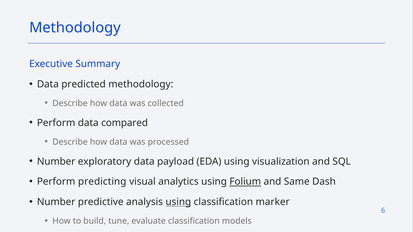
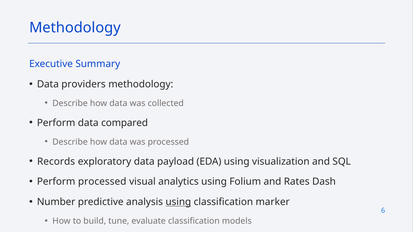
predicted: predicted -> providers
Number at (56, 162): Number -> Records
Perform predicting: predicting -> processed
Folium underline: present -> none
Same: Same -> Rates
